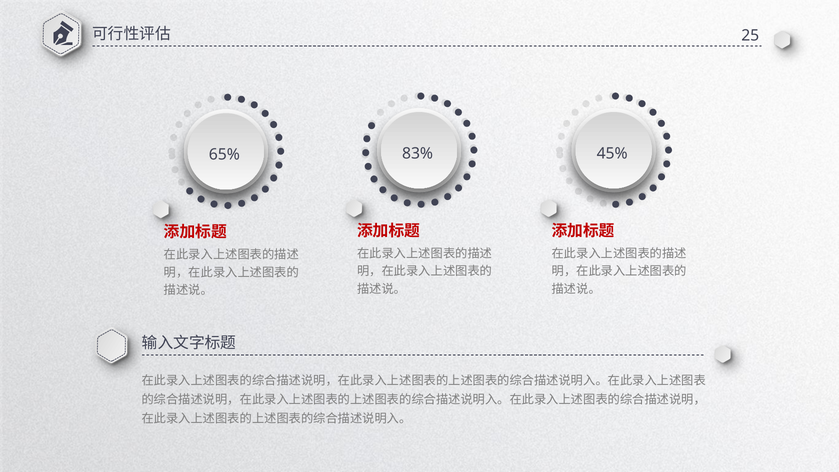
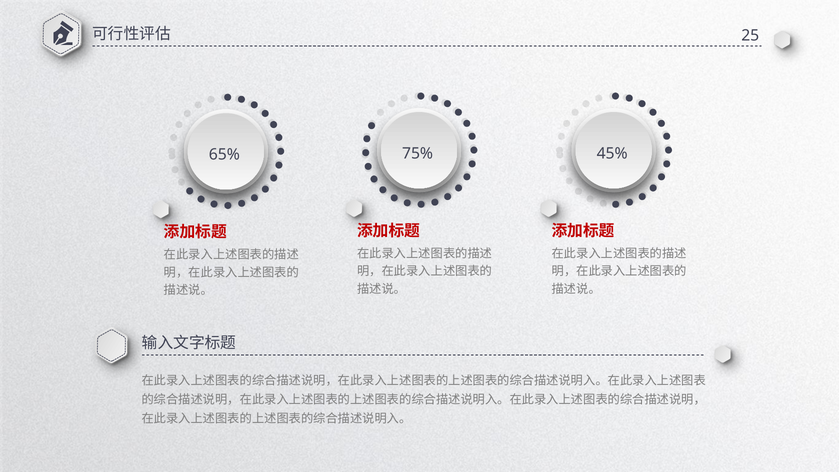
83%: 83% -> 75%
